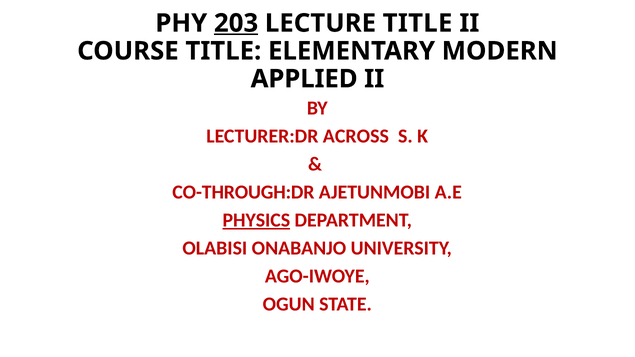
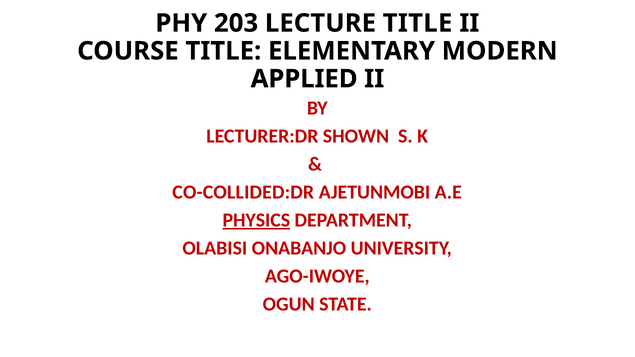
203 underline: present -> none
ACROSS: ACROSS -> SHOWN
CO-THROUGH:DR: CO-THROUGH:DR -> CO-COLLIDED:DR
